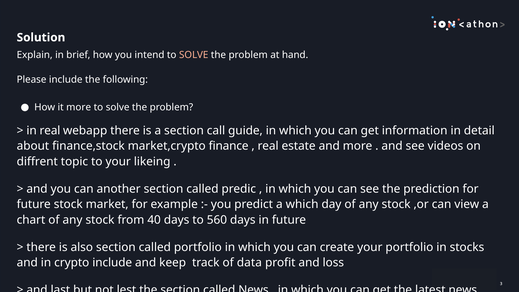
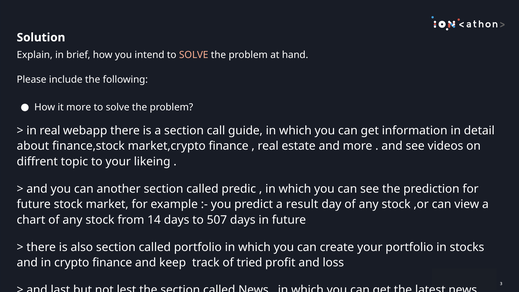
a which: which -> result
40: 40 -> 14
560: 560 -> 507
crypto include: include -> finance
data: data -> tried
